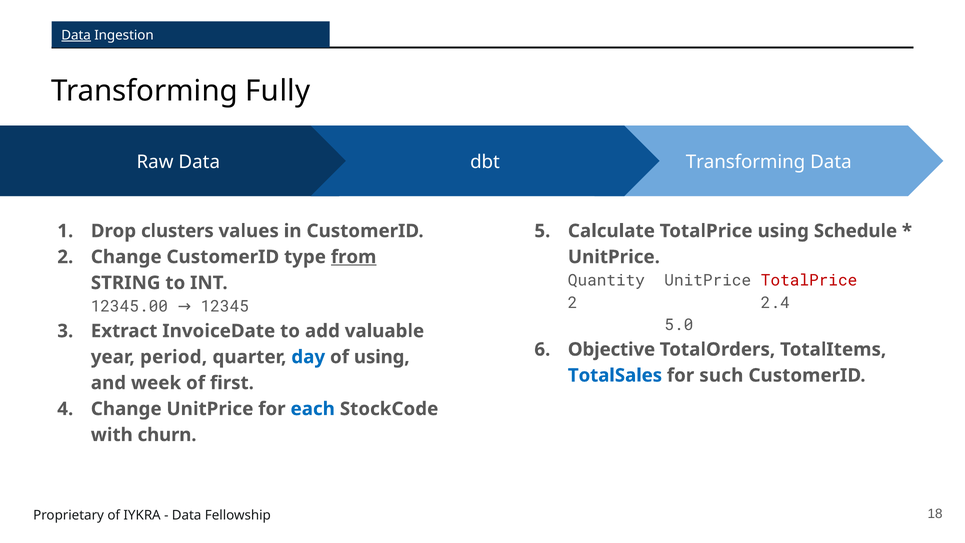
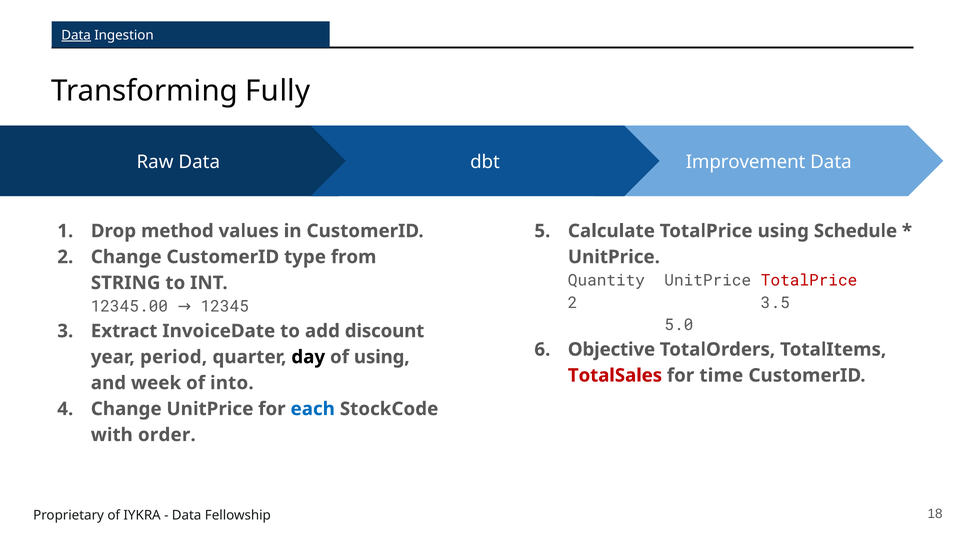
Transforming at (746, 162): Transforming -> Improvement
clusters: clusters -> method
from underline: present -> none
2.4: 2.4 -> 3.5
valuable: valuable -> discount
day colour: blue -> black
TotalSales colour: blue -> red
such: such -> time
first: first -> into
churn: churn -> order
